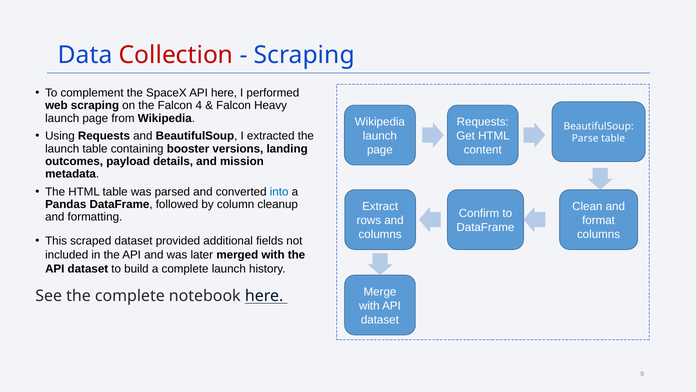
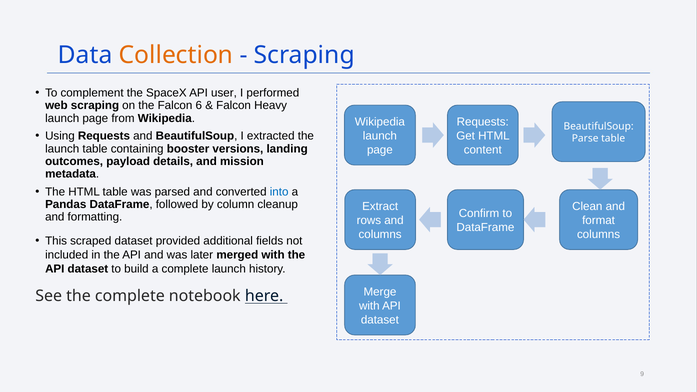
Collection colour: red -> orange
API here: here -> user
4: 4 -> 6
